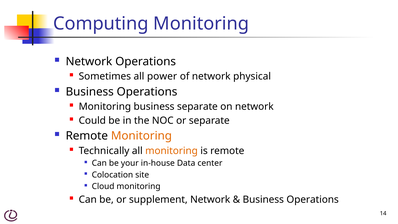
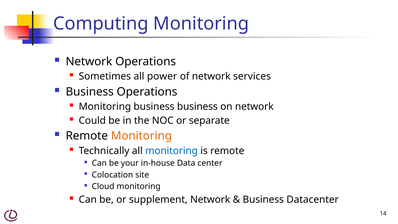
physical: physical -> services
business separate: separate -> business
monitoring at (172, 151) colour: orange -> blue
Operations at (313, 199): Operations -> Datacenter
